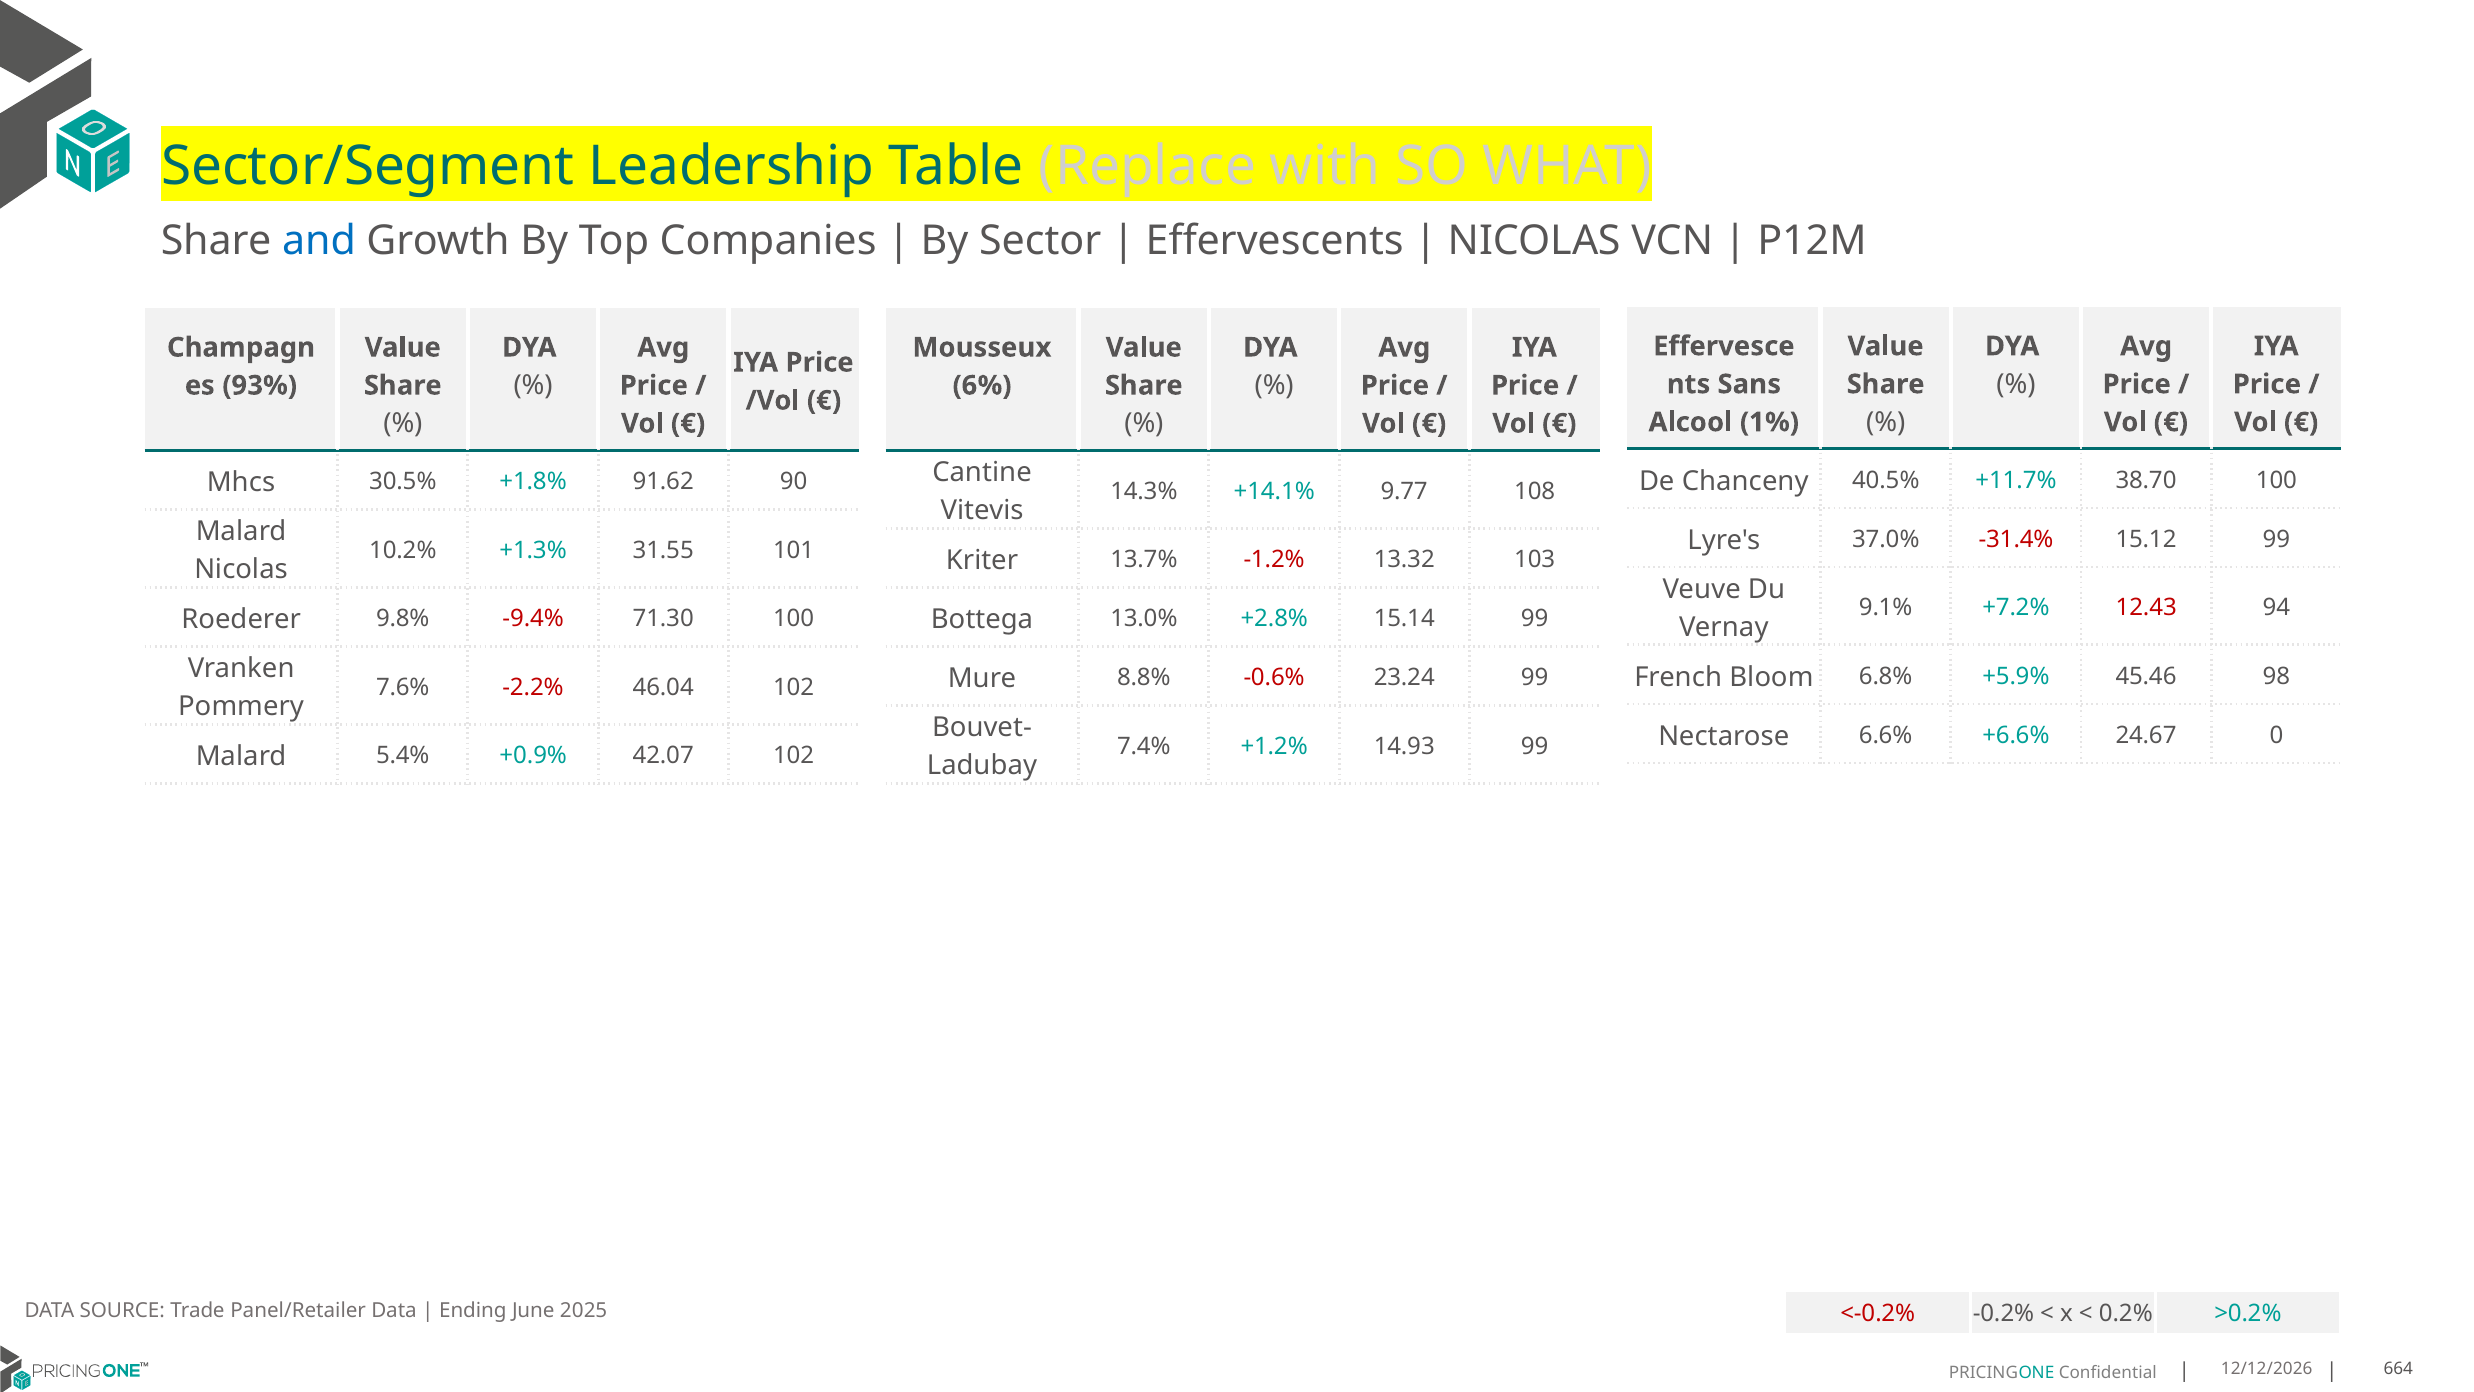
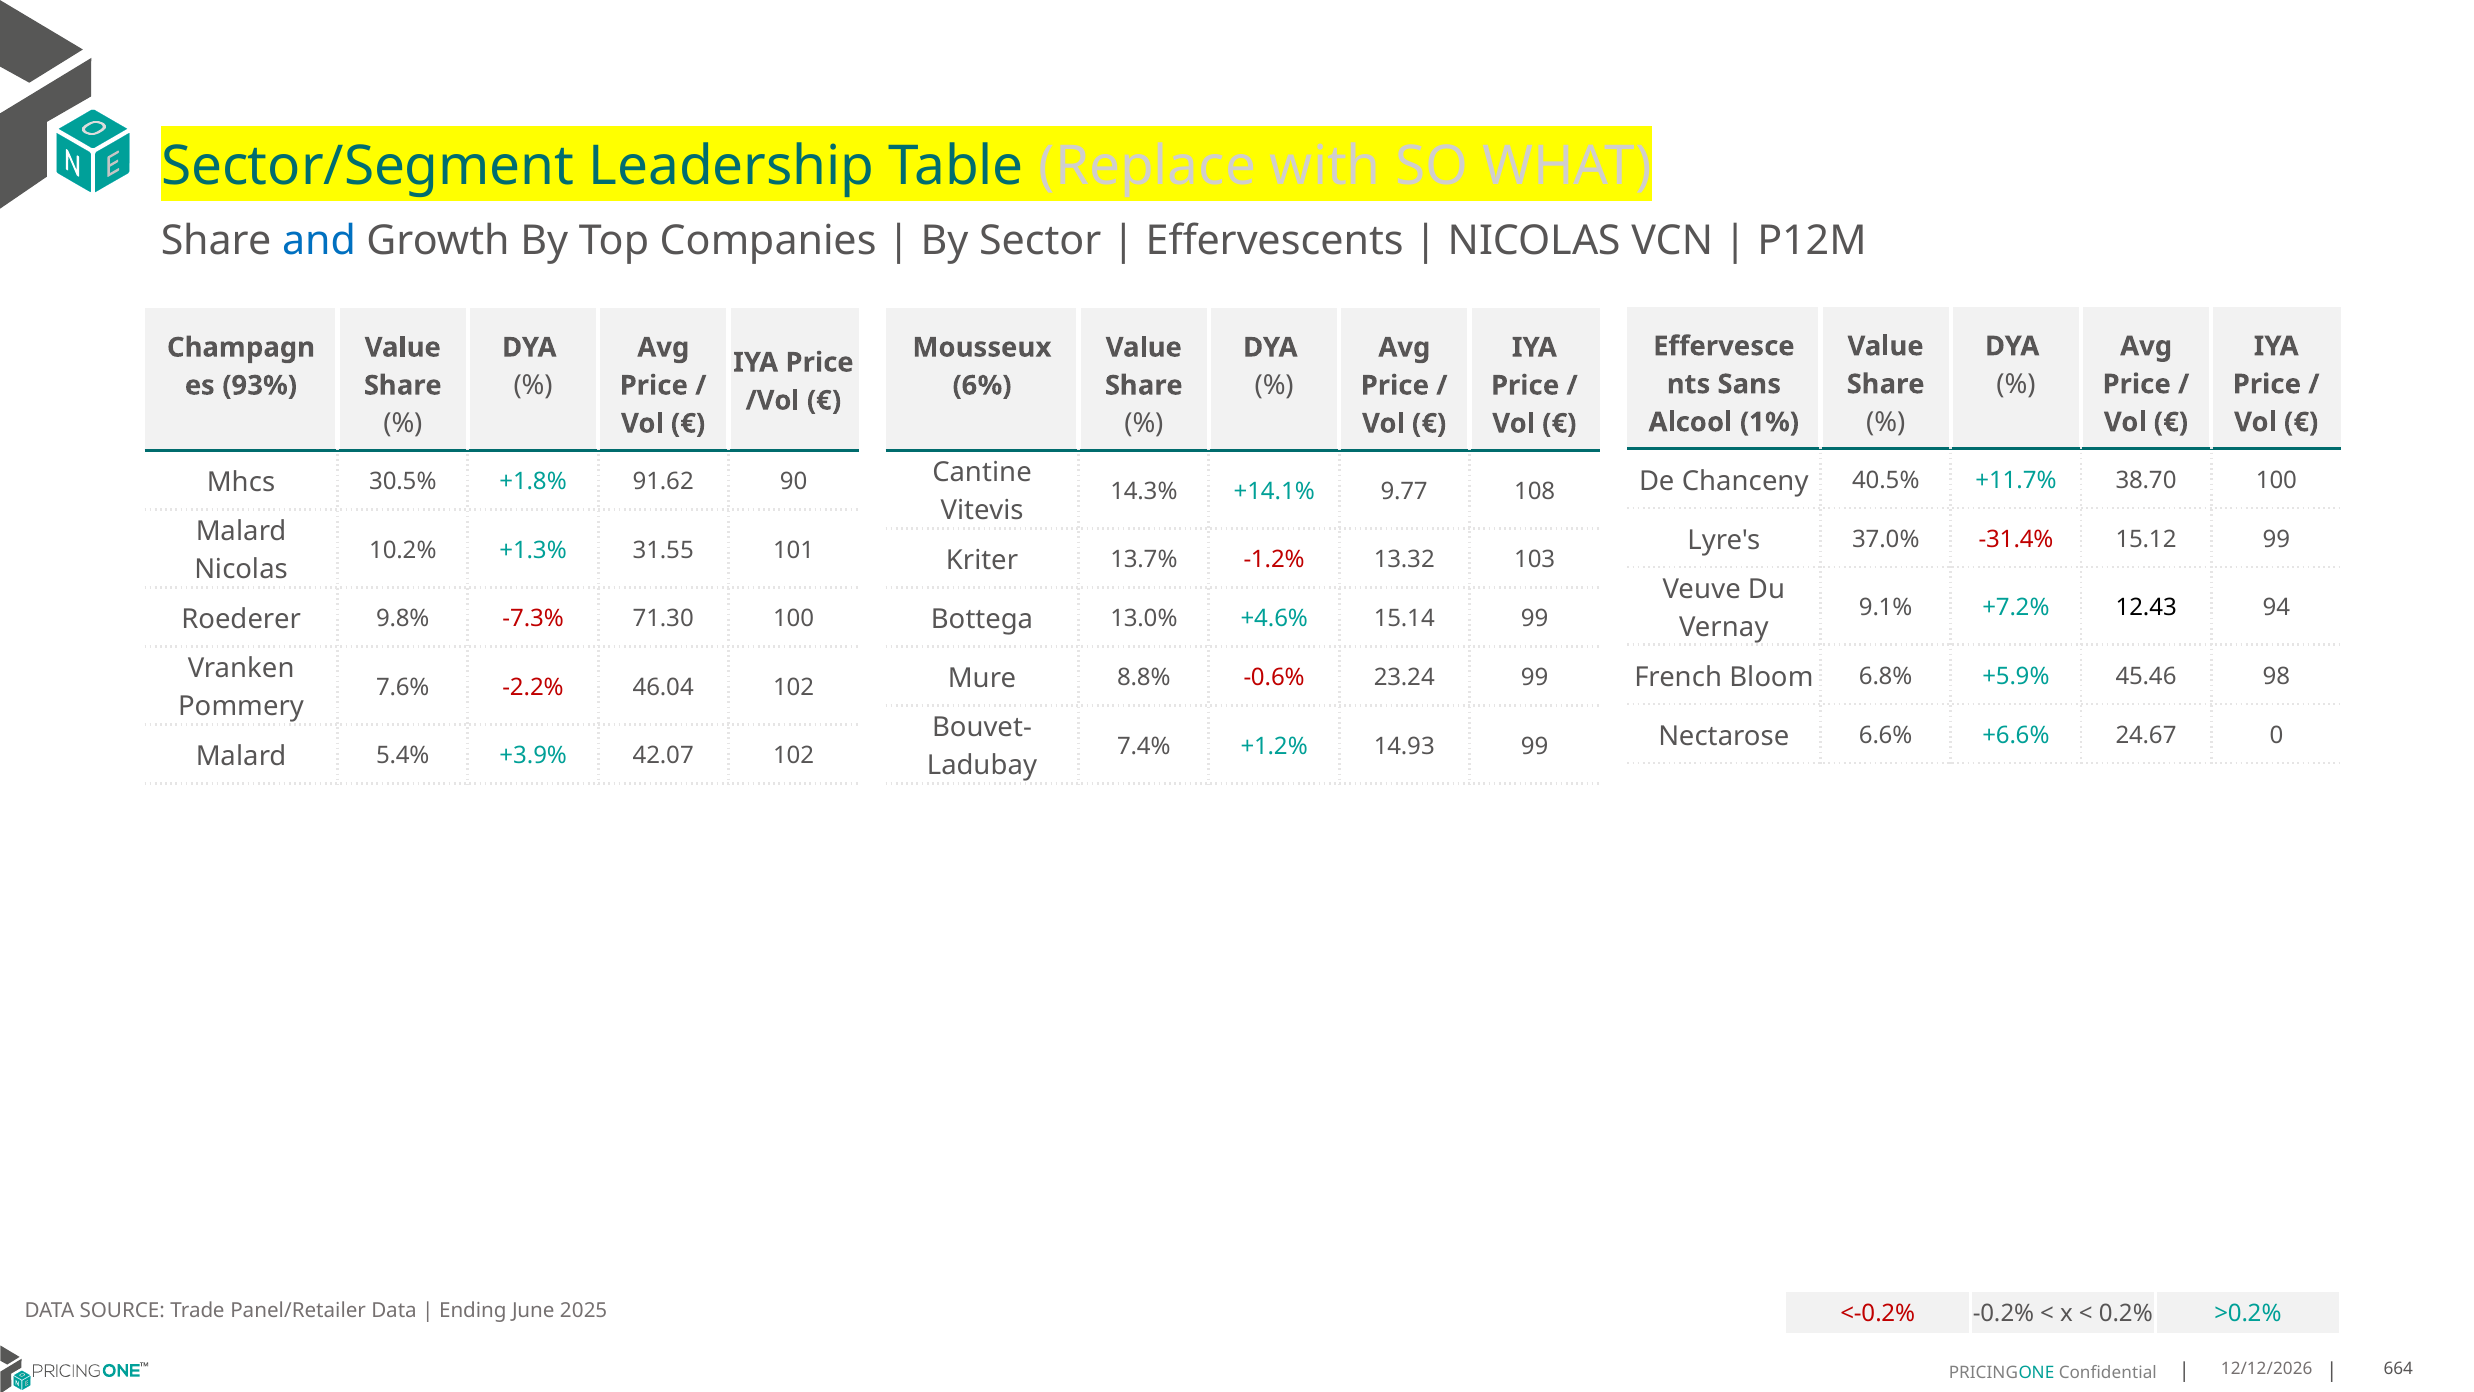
12.43 colour: red -> black
-9.4%: -9.4% -> -7.3%
+2.8%: +2.8% -> +4.6%
+0.9%: +0.9% -> +3.9%
